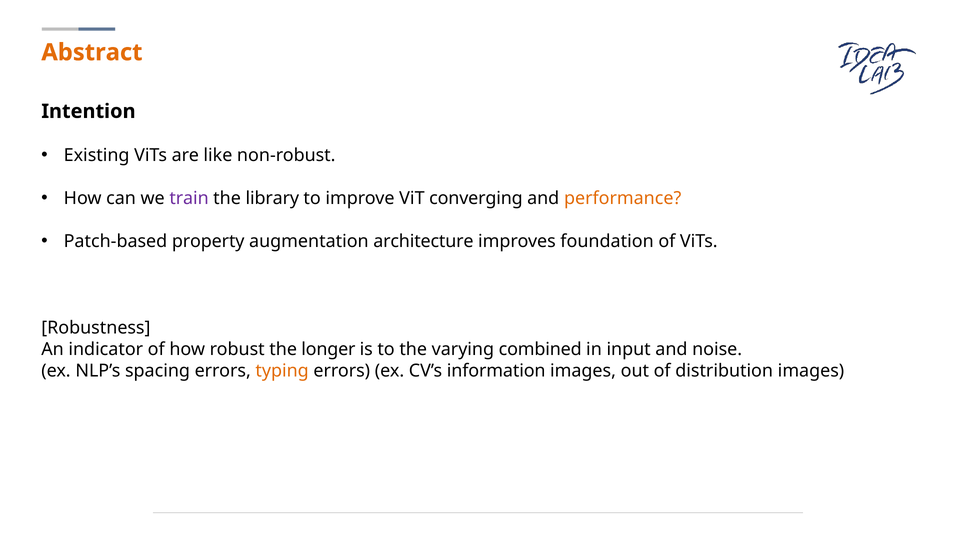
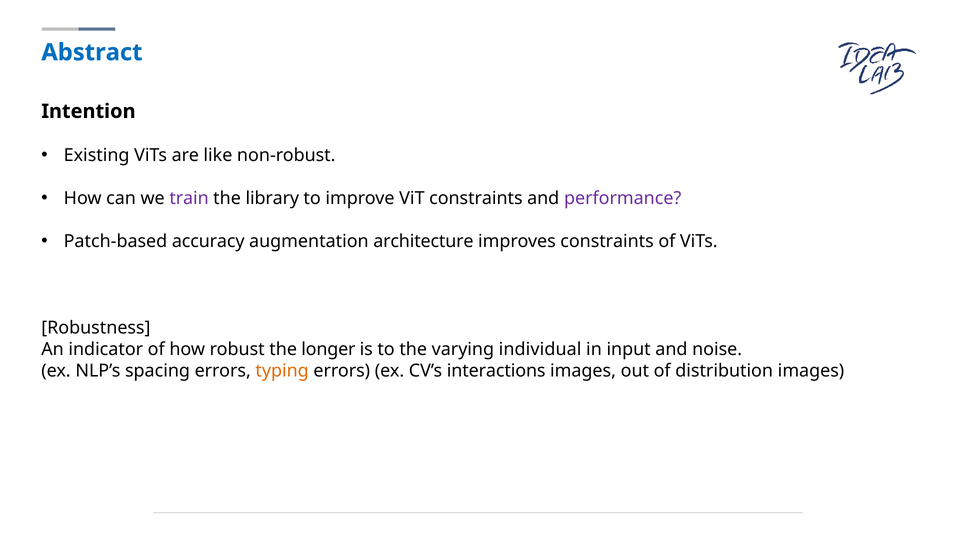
Abstract colour: orange -> blue
ViT converging: converging -> constraints
performance colour: orange -> purple
property: property -> accuracy
improves foundation: foundation -> constraints
combined: combined -> individual
information: information -> interactions
